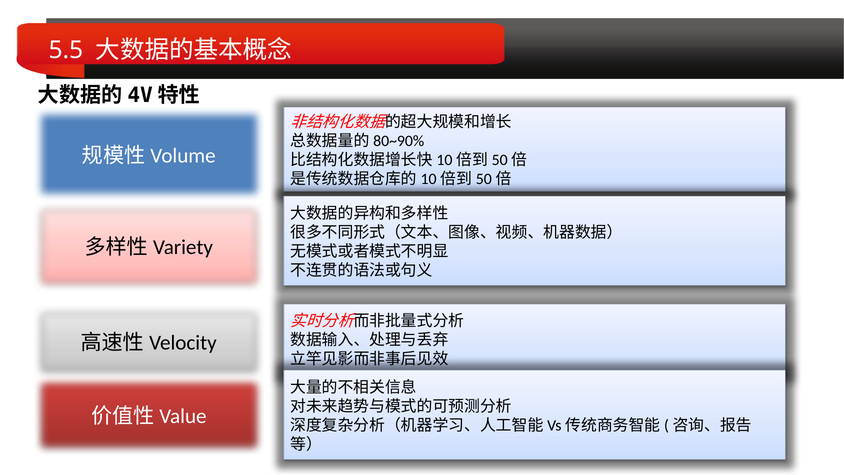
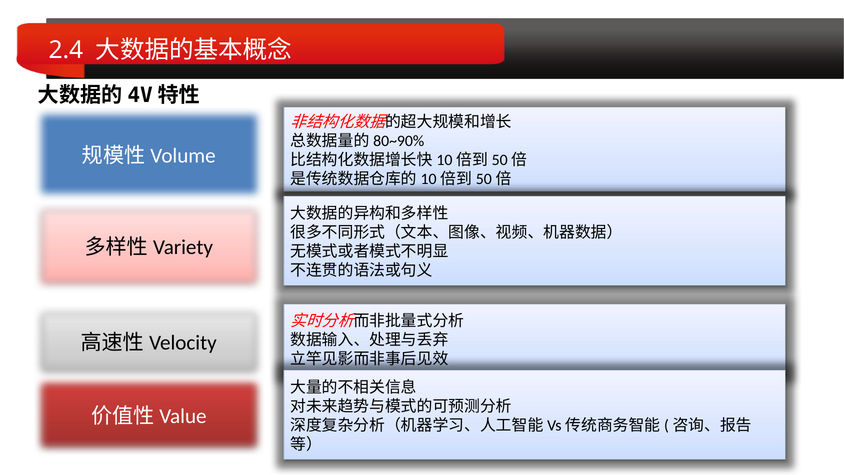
5.5: 5.5 -> 2.4
